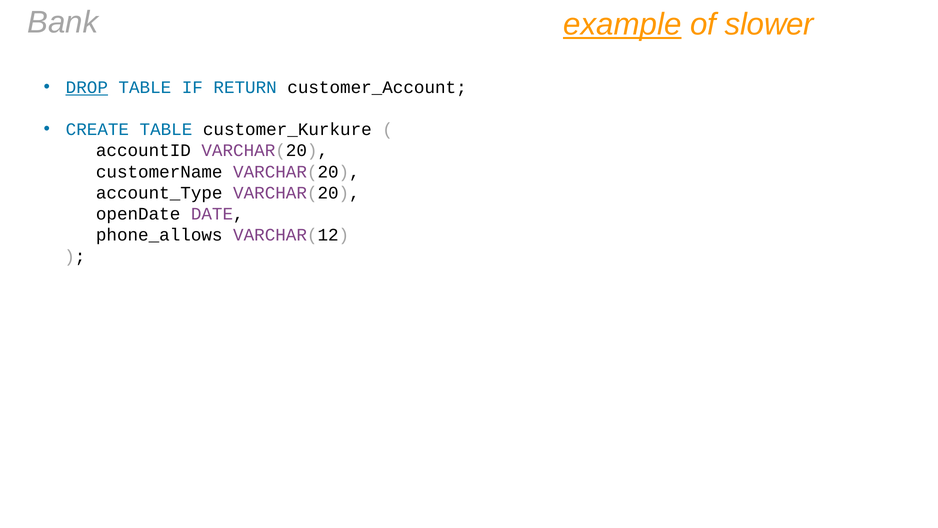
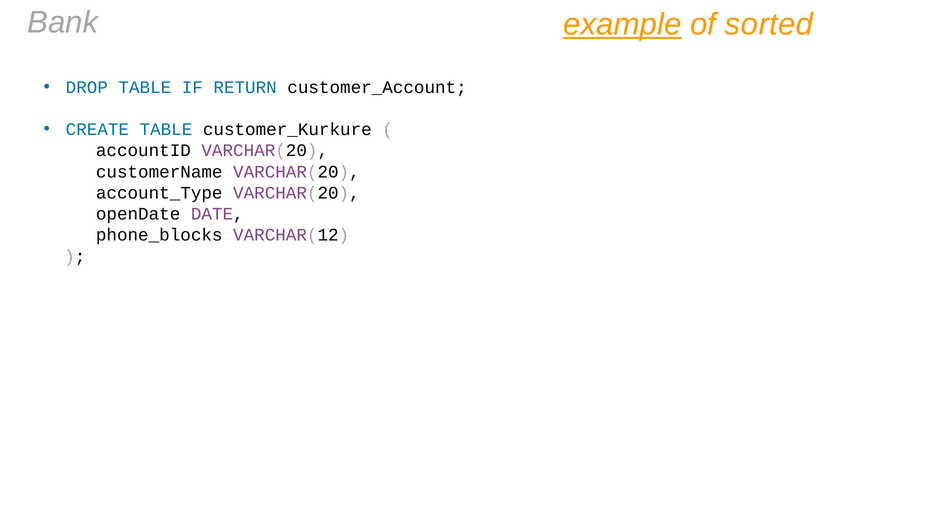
slower: slower -> sorted
DROP underline: present -> none
phone_allows: phone_allows -> phone_blocks
